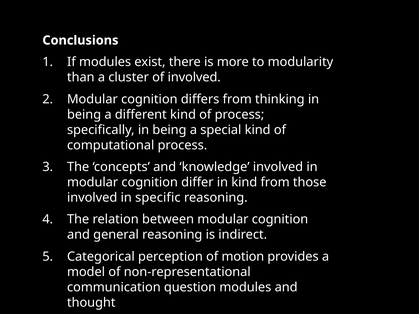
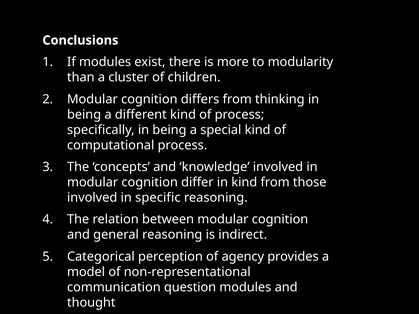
of involved: involved -> children
motion: motion -> agency
